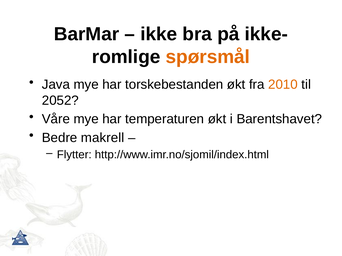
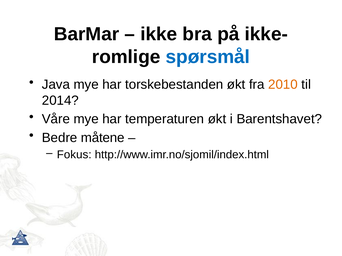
spørsmål colour: orange -> blue
2052: 2052 -> 2014
makrell: makrell -> måtene
Flytter: Flytter -> Fokus
